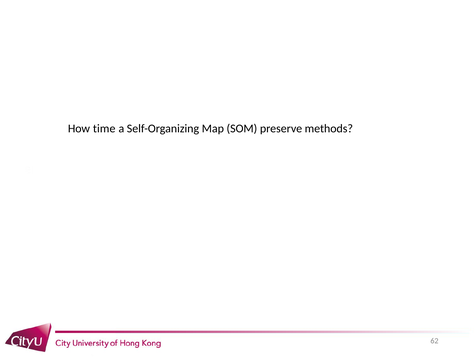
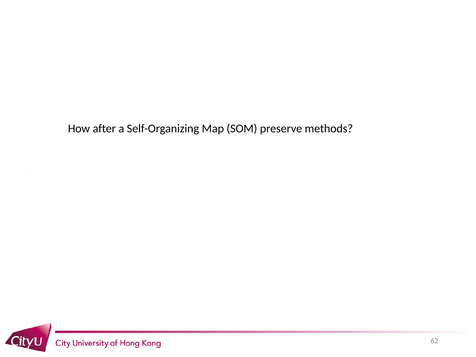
time: time -> after
